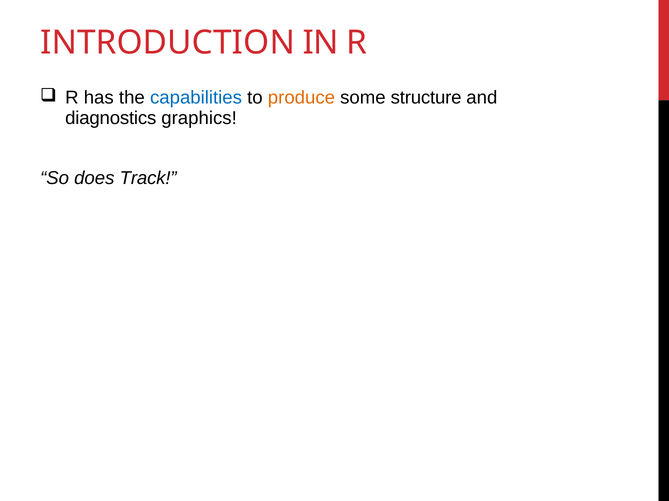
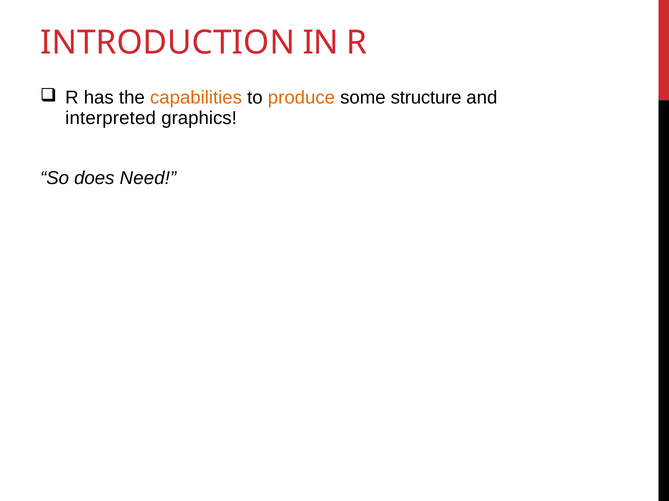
capabilities colour: blue -> orange
diagnostics: diagnostics -> interpreted
Track: Track -> Need
